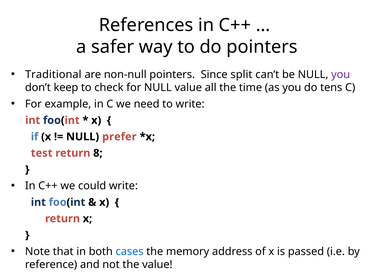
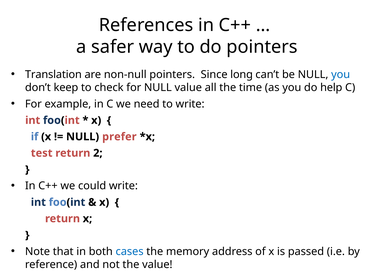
Traditional: Traditional -> Translation
split: split -> long
you at (341, 75) colour: purple -> blue
tens: tens -> help
8: 8 -> 2
